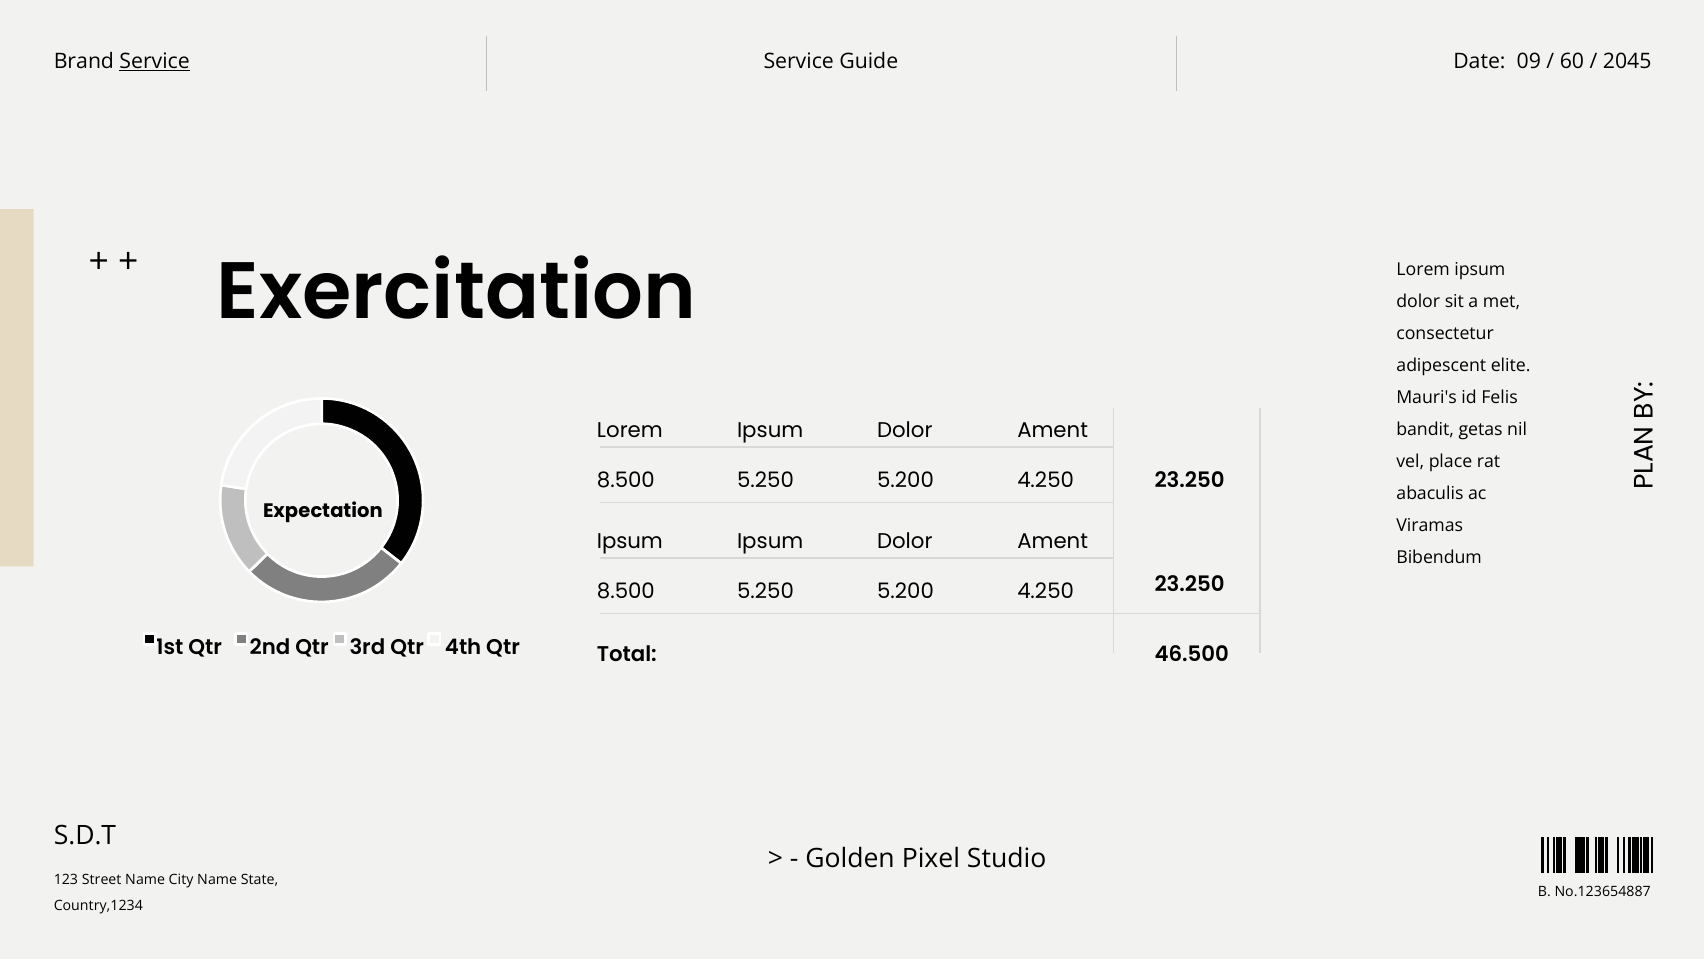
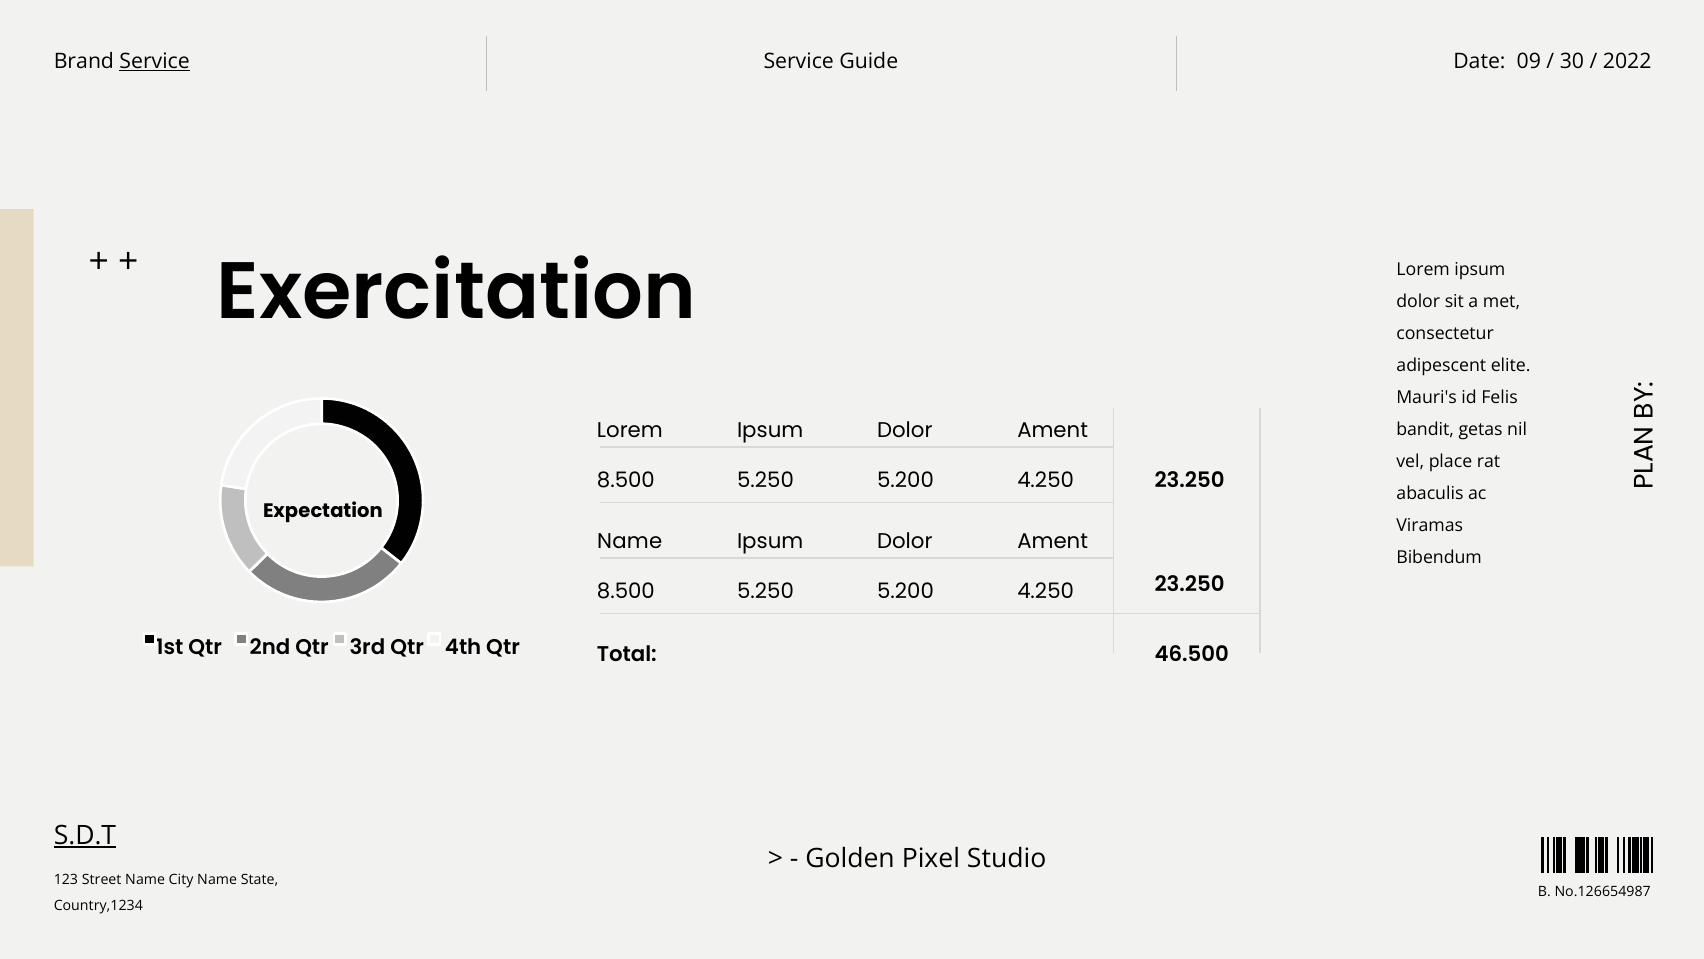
60: 60 -> 30
2045: 2045 -> 2022
Ipsum at (630, 541): Ipsum -> Name
S.D.T underline: none -> present
No.123654887: No.123654887 -> No.126654987
